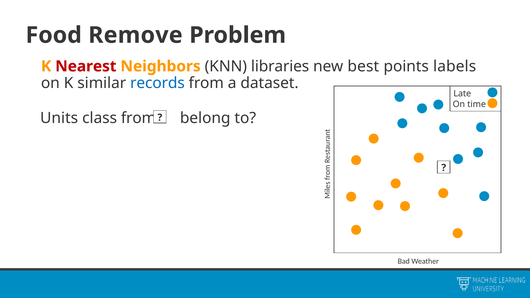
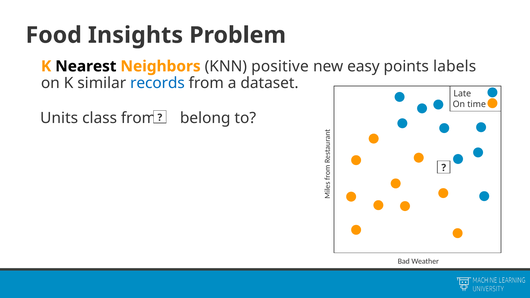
Remove: Remove -> Insights
Nearest colour: red -> black
libraries: libraries -> positive
best: best -> easy
